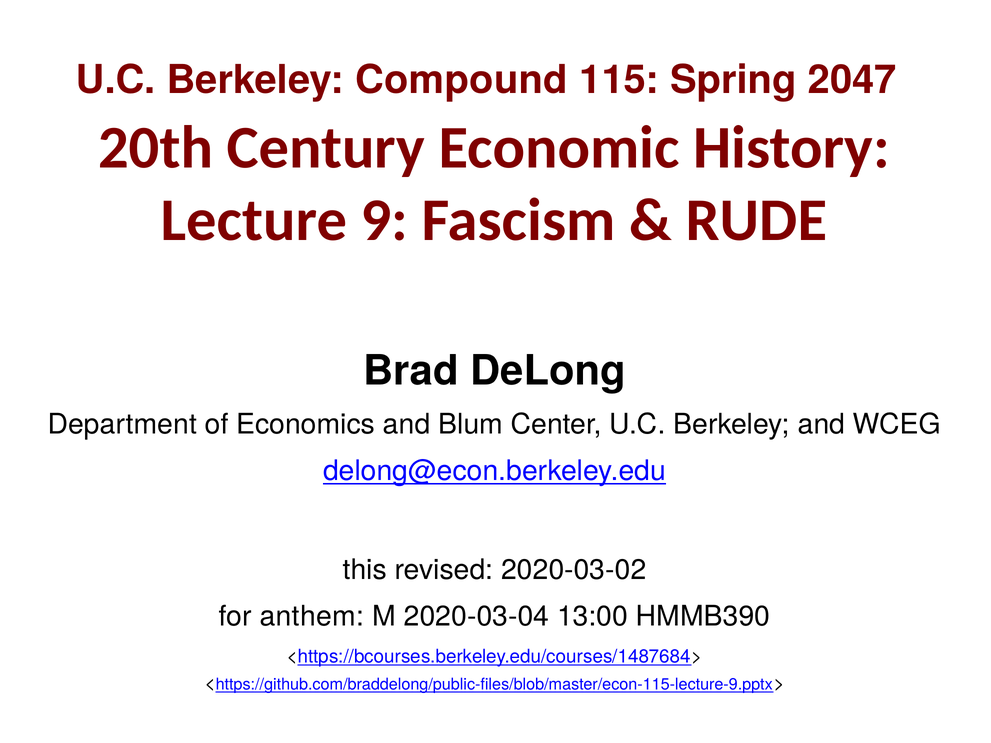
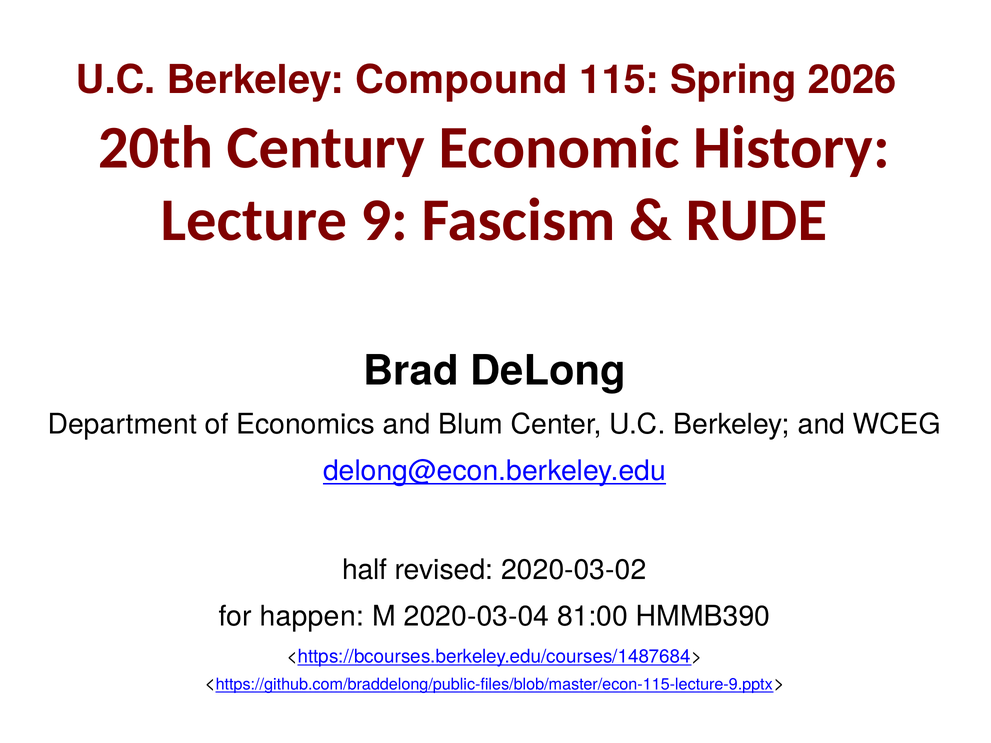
2047: 2047 -> 2026
this: this -> half
anthem: anthem -> happen
13:00: 13:00 -> 81:00
